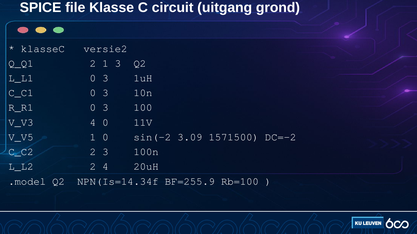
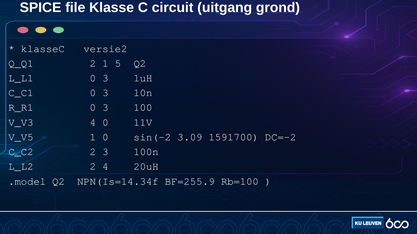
1 3: 3 -> 5
1571500: 1571500 -> 1591700
